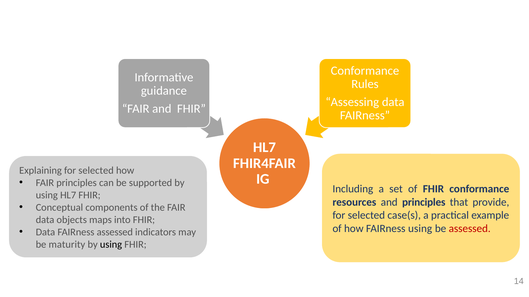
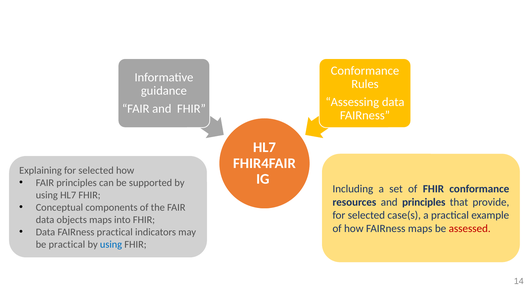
FAIRness using: using -> maps
FAIRness assessed: assessed -> practical
be maturity: maturity -> practical
using at (111, 245) colour: black -> blue
